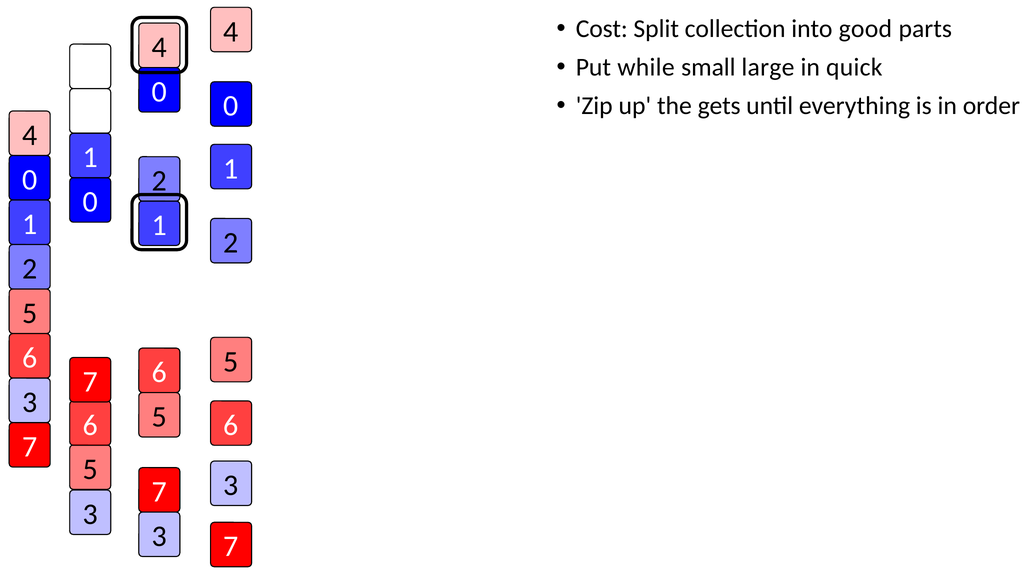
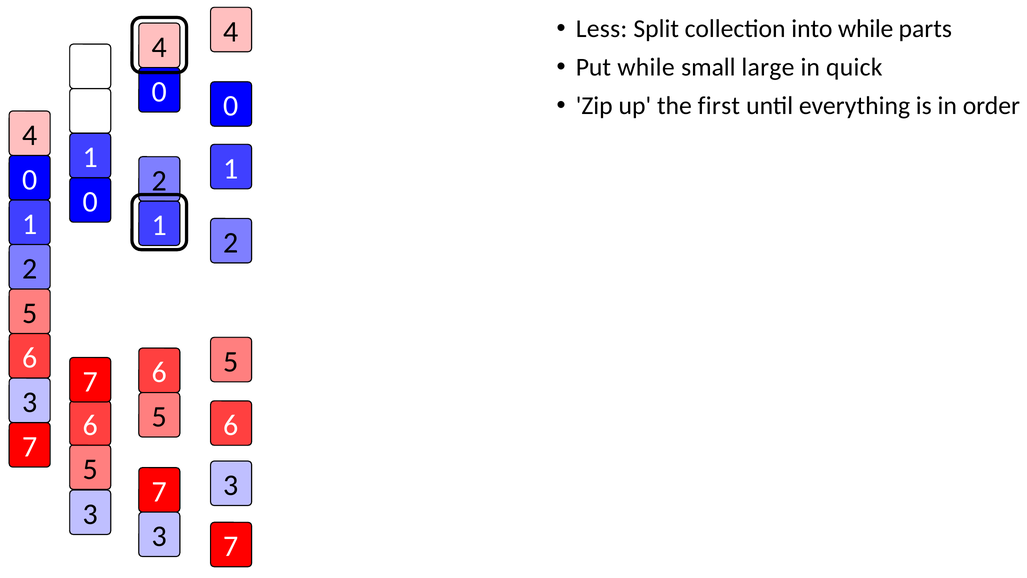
Cost: Cost -> Less
into good: good -> while
gets: gets -> first
